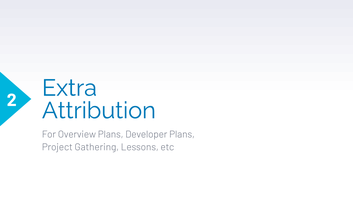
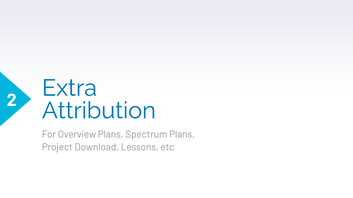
Developer: Developer -> Spectrum
Gathering: Gathering -> Download
